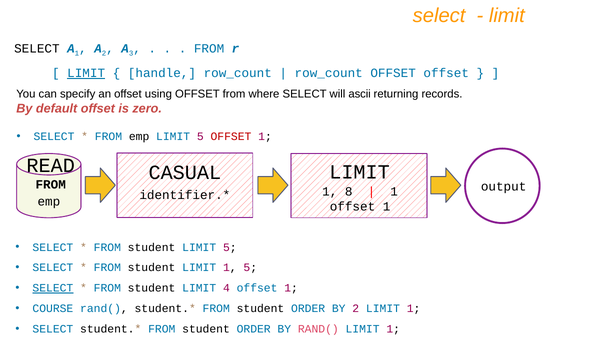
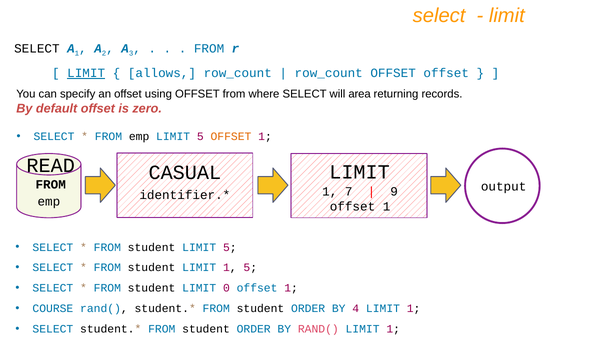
handle: handle -> allows
ascii: ascii -> area
OFFSET at (231, 137) colour: red -> orange
8: 8 -> 7
1 at (394, 192): 1 -> 9
SELECT at (53, 288) underline: present -> none
4: 4 -> 0
BY 2: 2 -> 4
